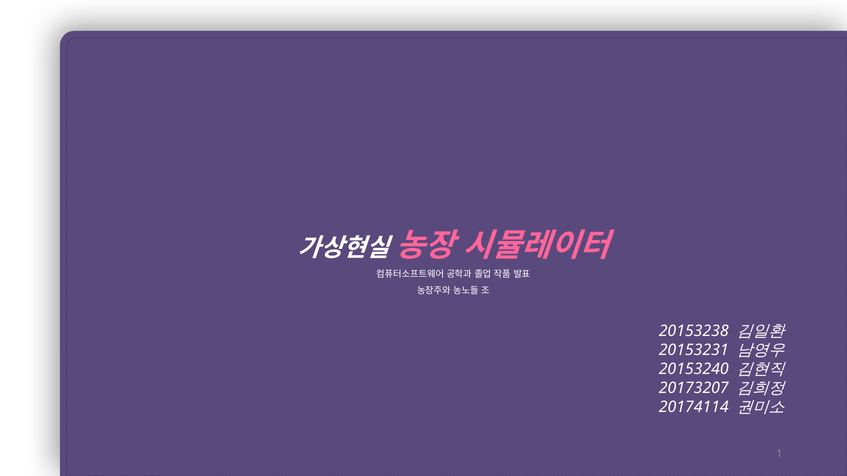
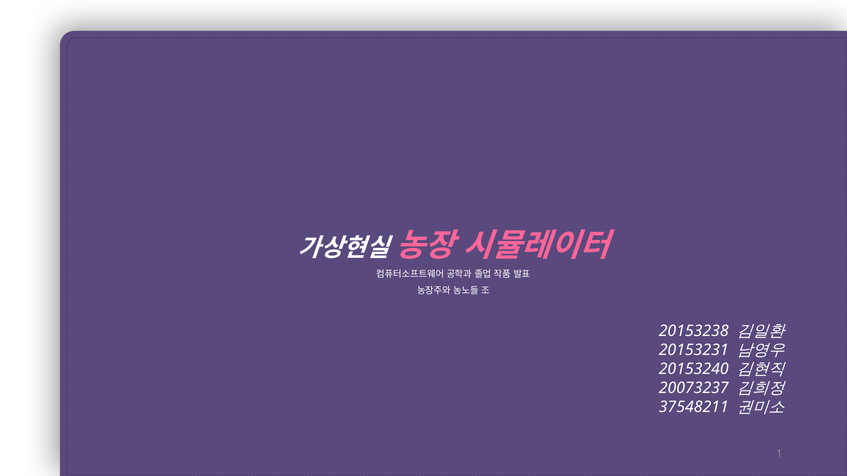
20173207: 20173207 -> 20073237
20174114: 20174114 -> 37548211
